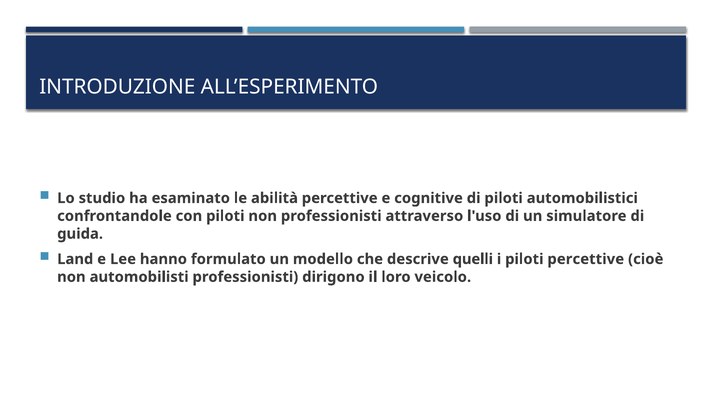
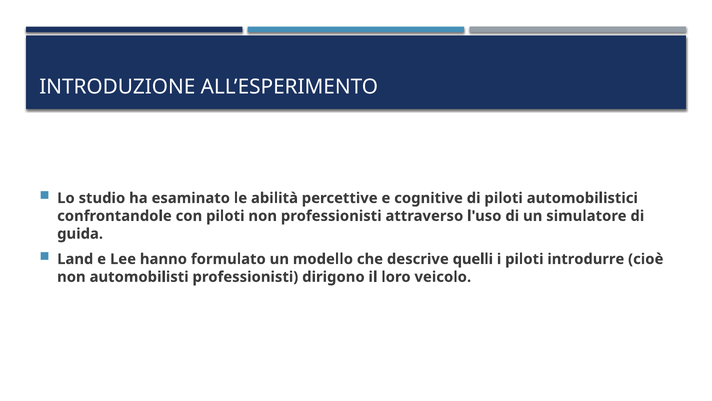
piloti percettive: percettive -> introdurre
